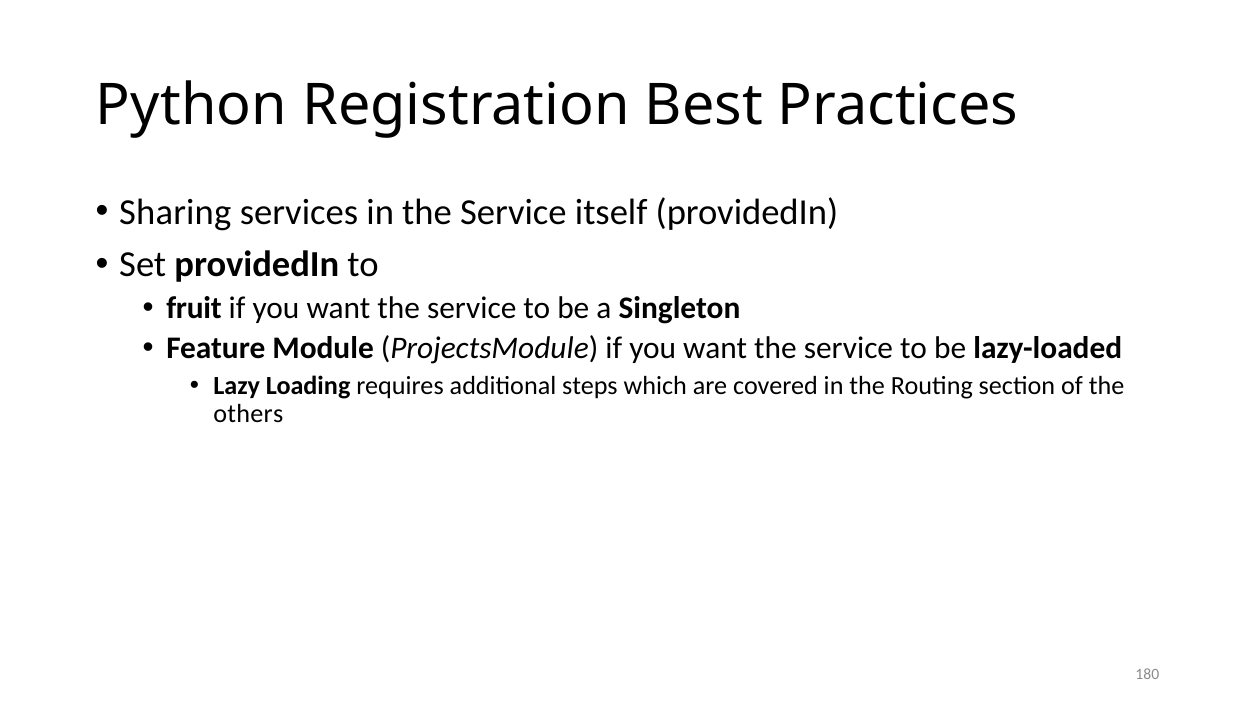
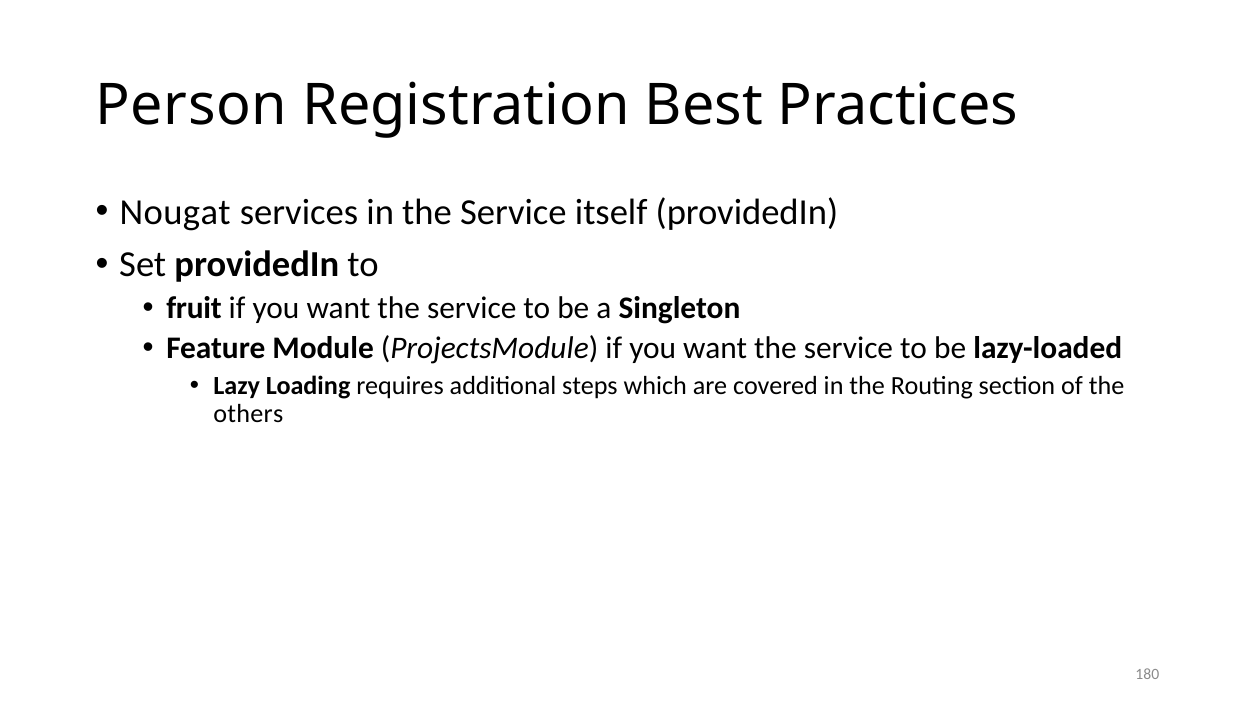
Python: Python -> Person
Sharing: Sharing -> Nougat
